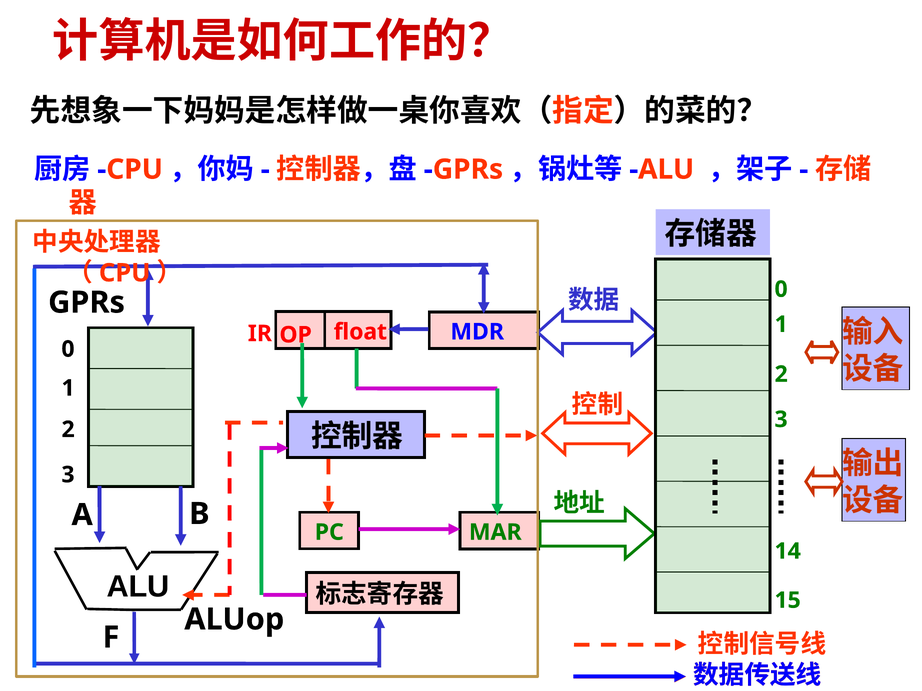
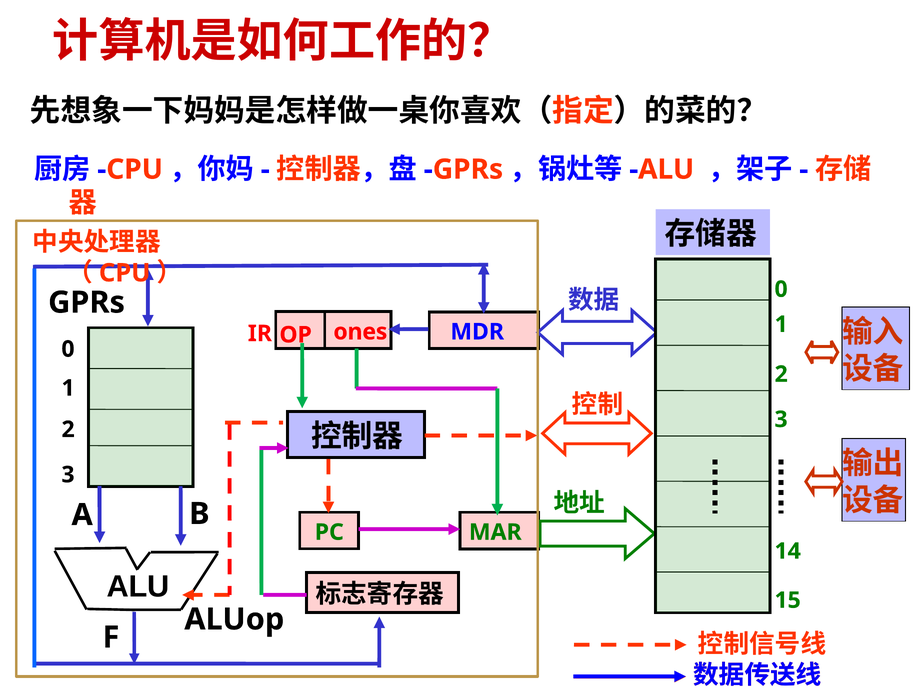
float: float -> ones
